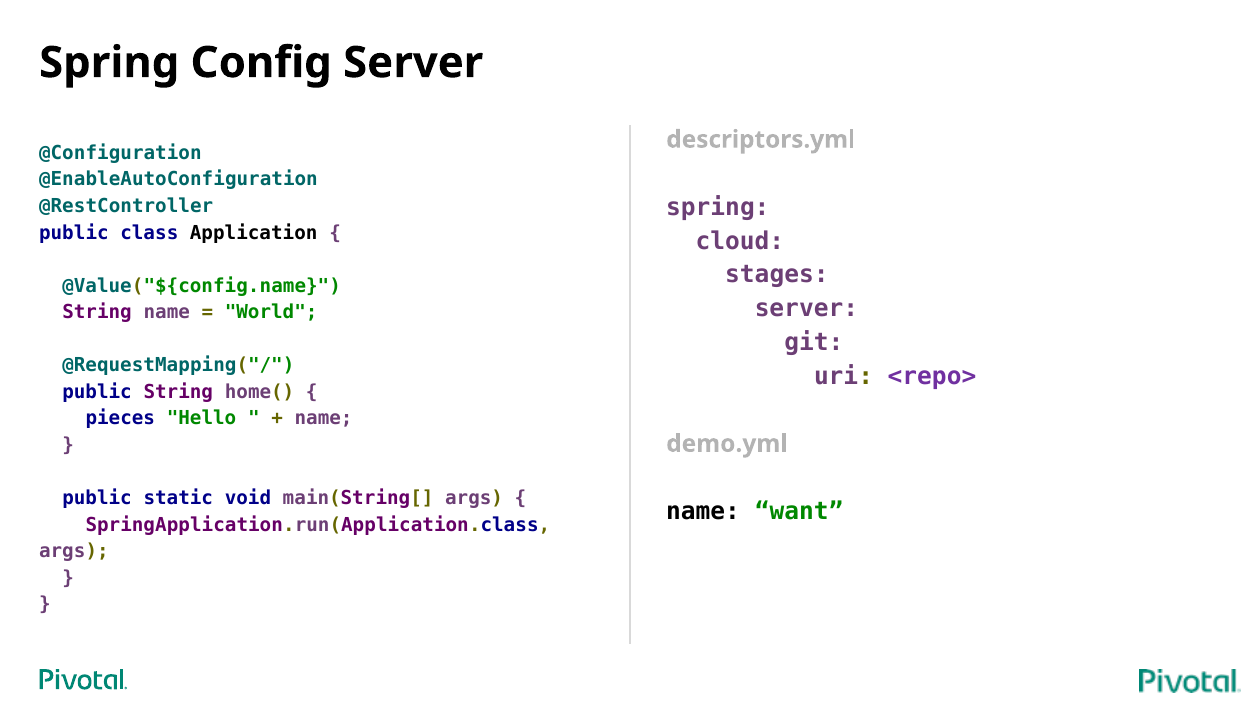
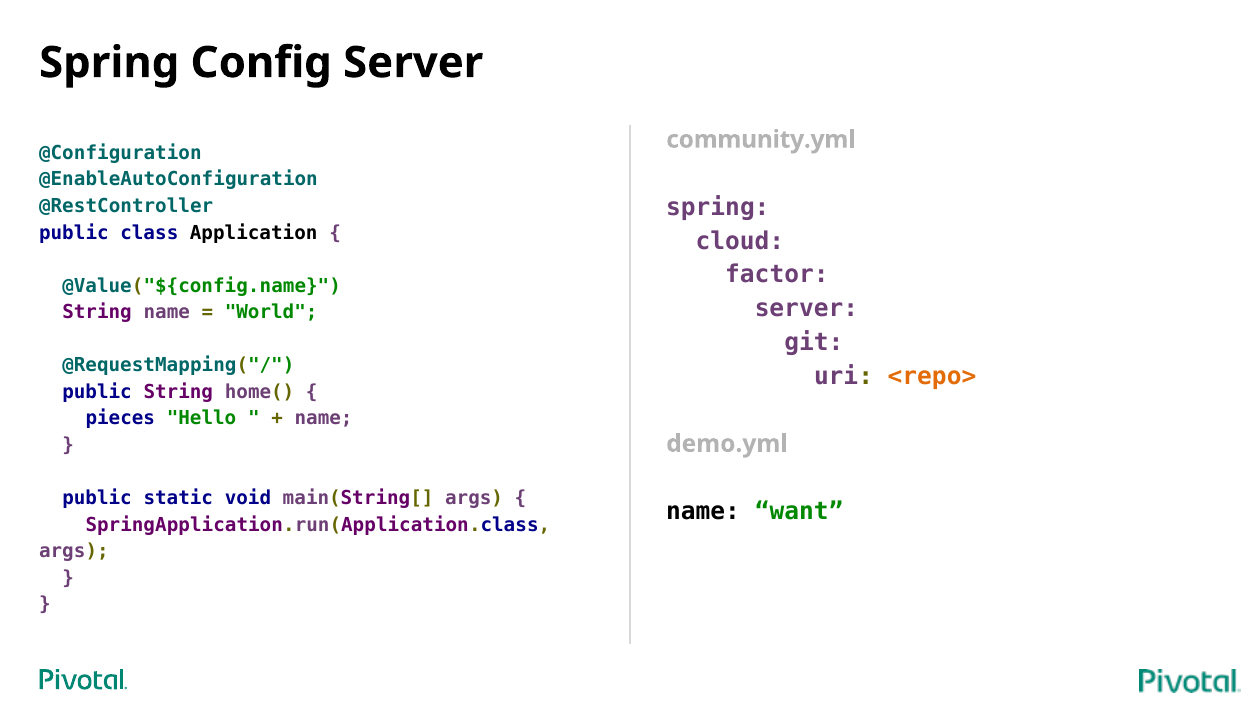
descriptors.yml: descriptors.yml -> community.yml
stages: stages -> factor
<repo> colour: purple -> orange
